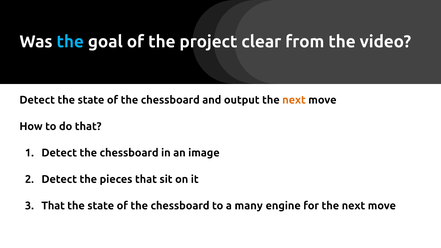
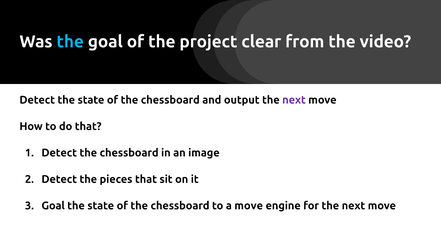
next at (294, 100) colour: orange -> purple
That at (53, 206): That -> Goal
a many: many -> move
